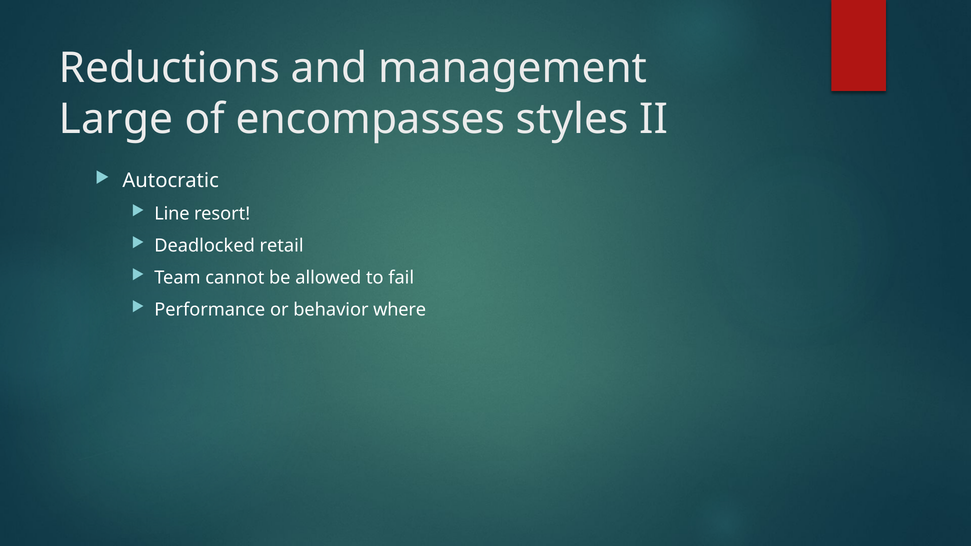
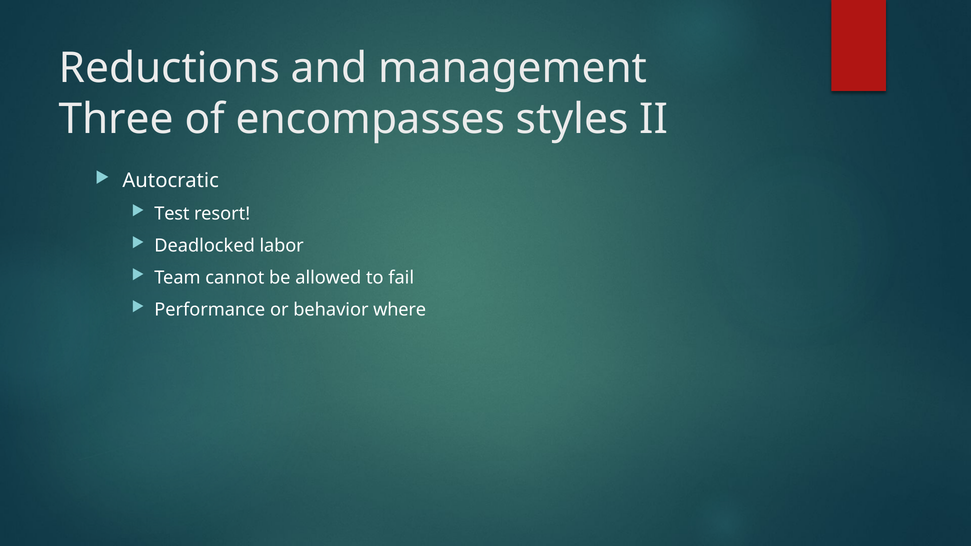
Large: Large -> Three
Line: Line -> Test
retail: retail -> labor
